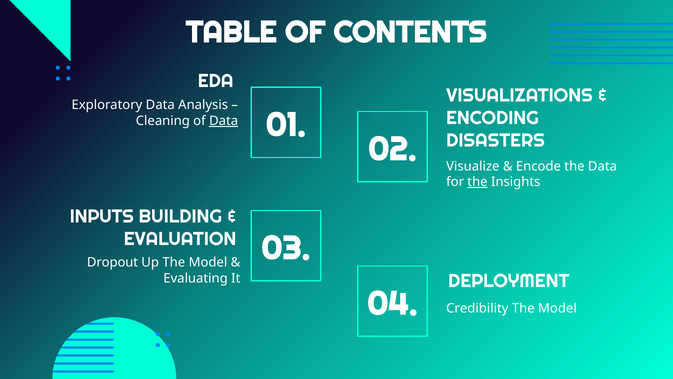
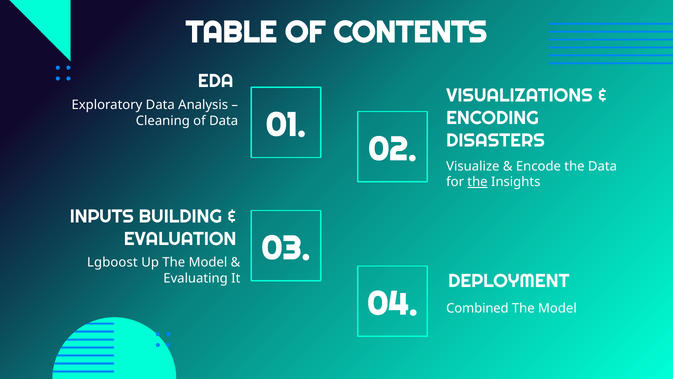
Data at (224, 121) underline: present -> none
Dropout: Dropout -> Lgboost
Credibility: Credibility -> Combined
